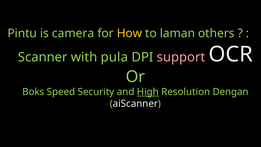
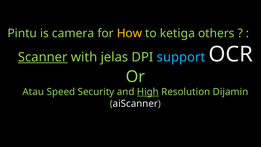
laman: laman -> ketiga
Scanner underline: none -> present
pula: pula -> jelas
support colour: pink -> light blue
Boks: Boks -> Atau
Dengan: Dengan -> Dijamin
